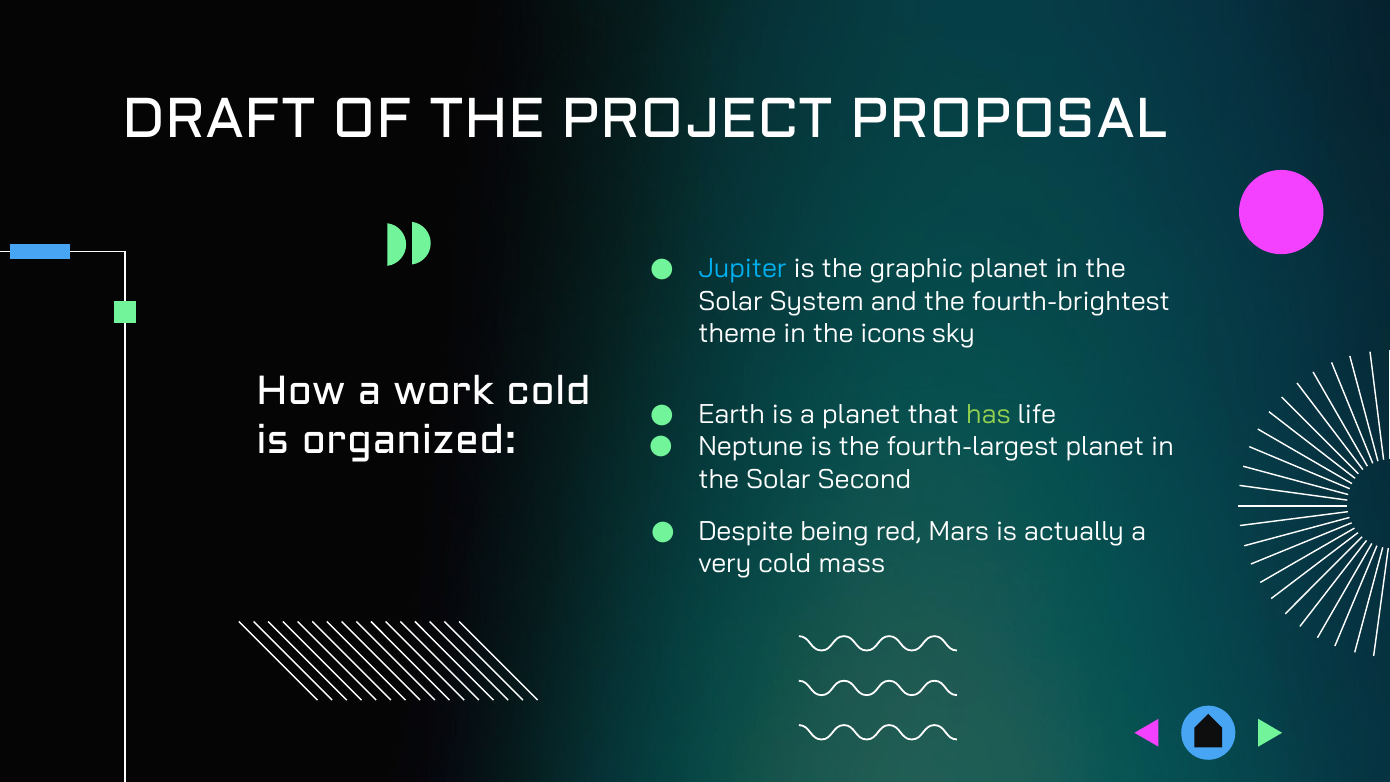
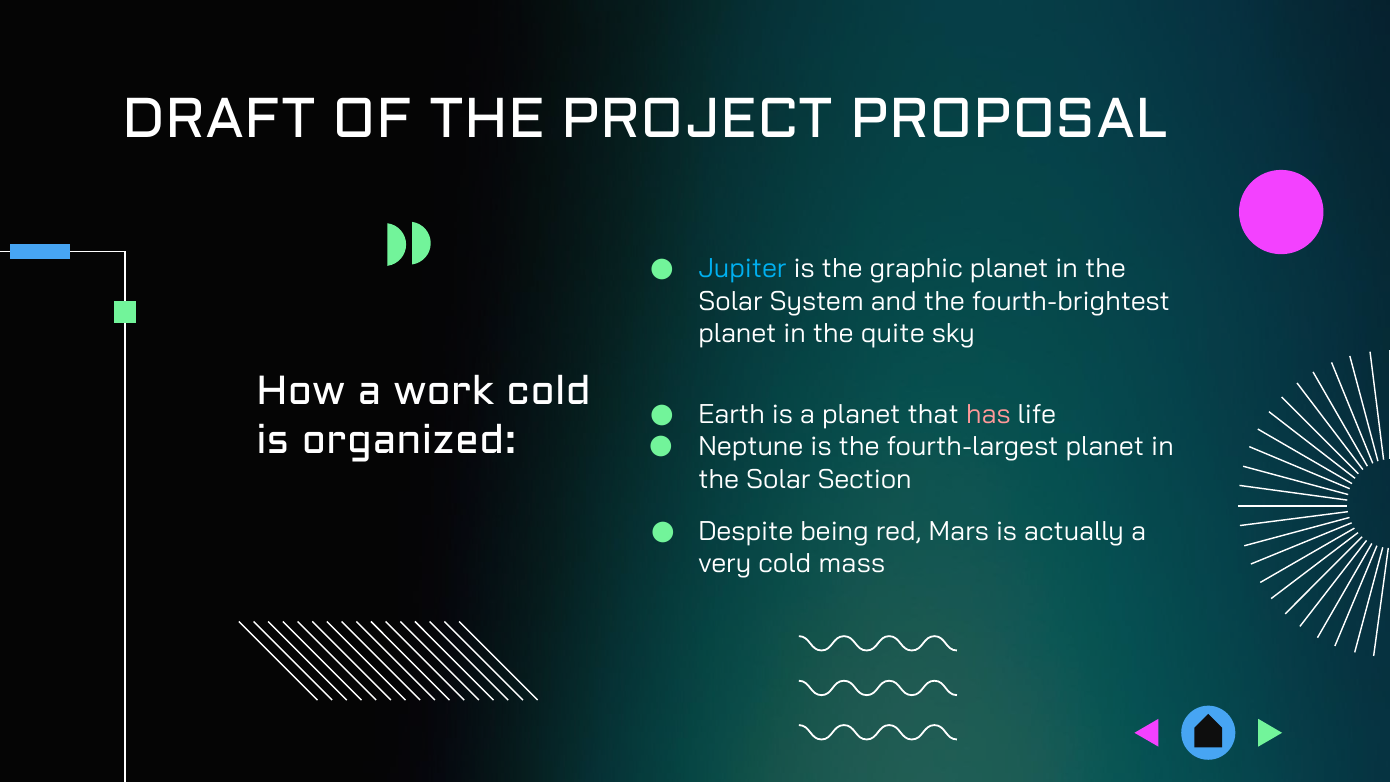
theme at (737, 334): theme -> planet
icons: icons -> quite
has colour: light green -> pink
Second: Second -> Section
